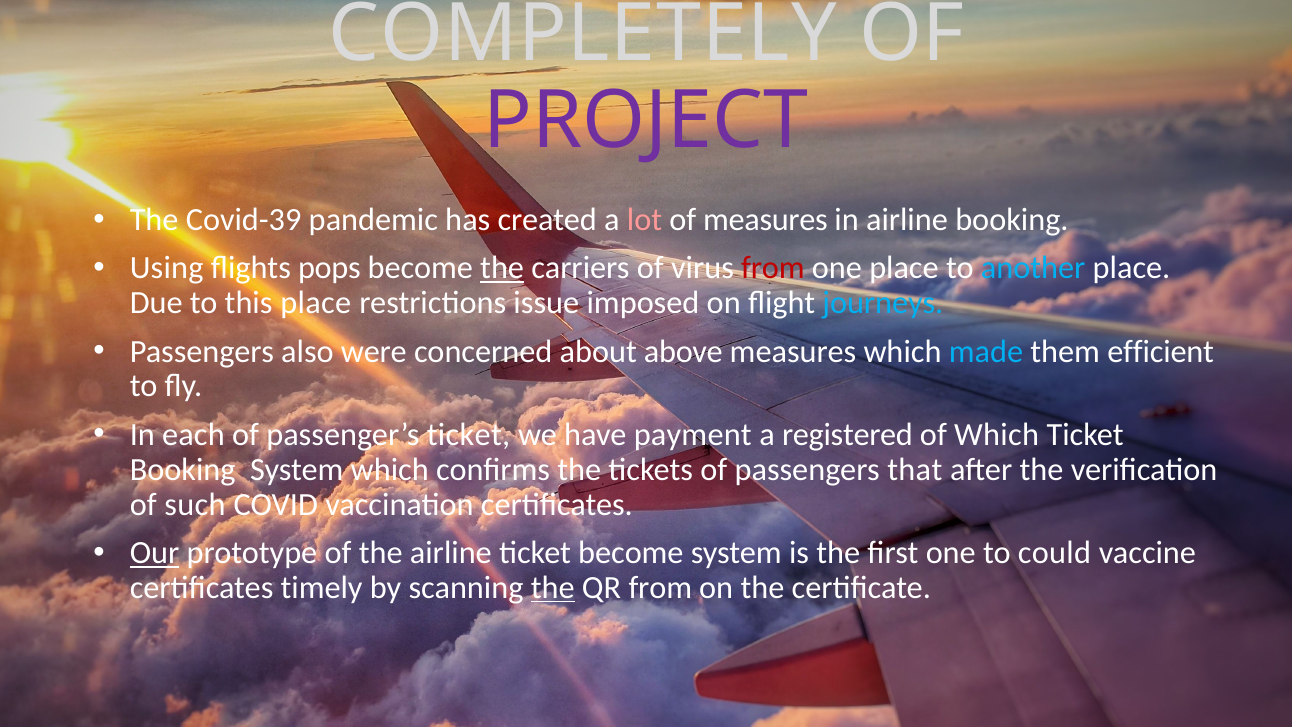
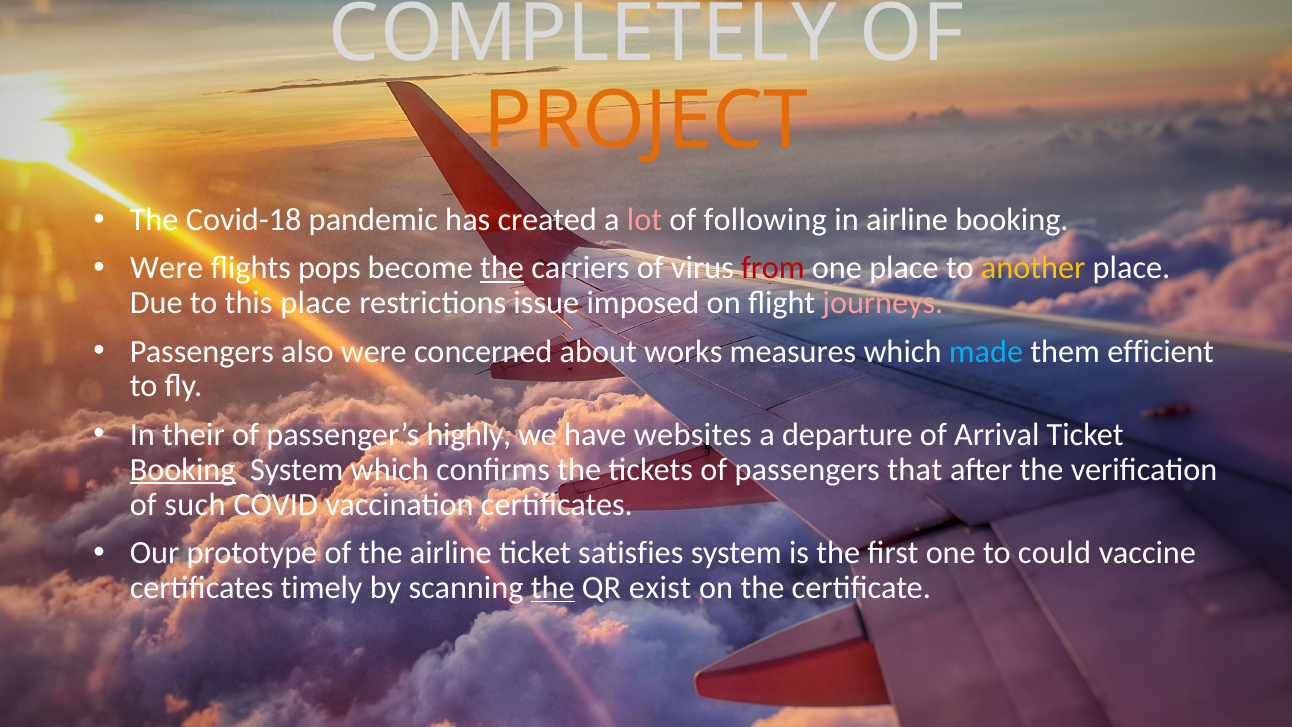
PROJECT colour: purple -> orange
Covid-39: Covid-39 -> Covid-18
of measures: measures -> following
Using at (167, 268): Using -> Were
another colour: light blue -> yellow
journeys colour: light blue -> pink
above: above -> works
each: each -> their
passenger’s ticket: ticket -> highly
payment: payment -> websites
registered: registered -> departure
of Which: Which -> Arrival
Booking at (183, 469) underline: none -> present
Our underline: present -> none
ticket become: become -> satisfies
QR from: from -> exist
